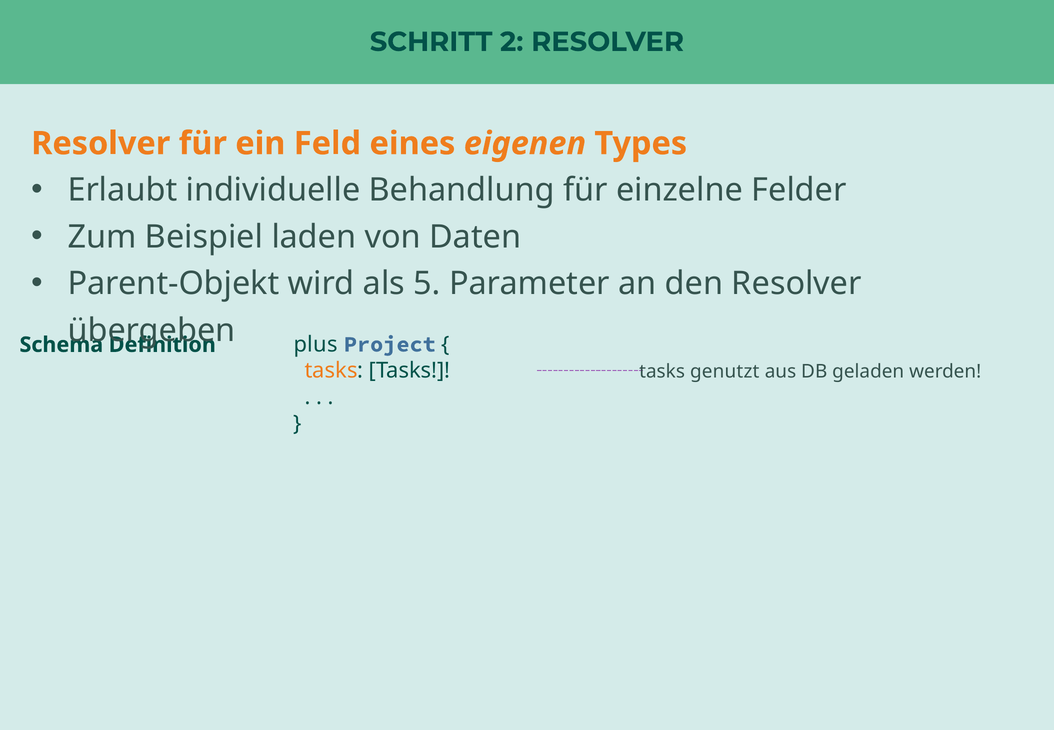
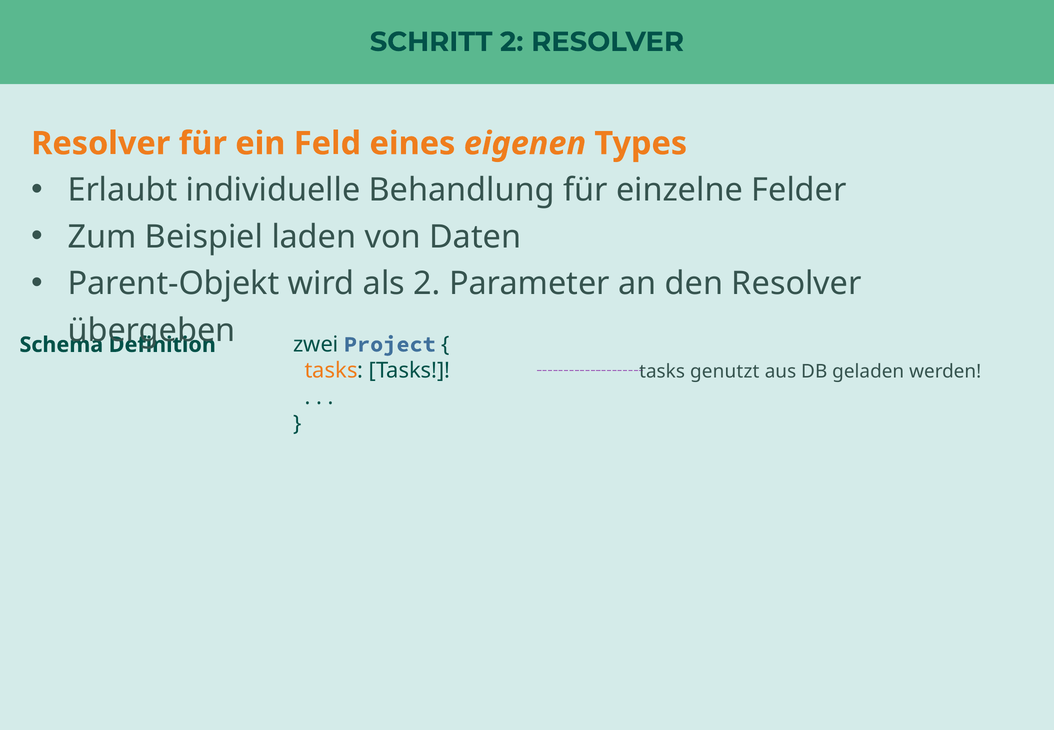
als 5: 5 -> 2
plus: plus -> zwei
